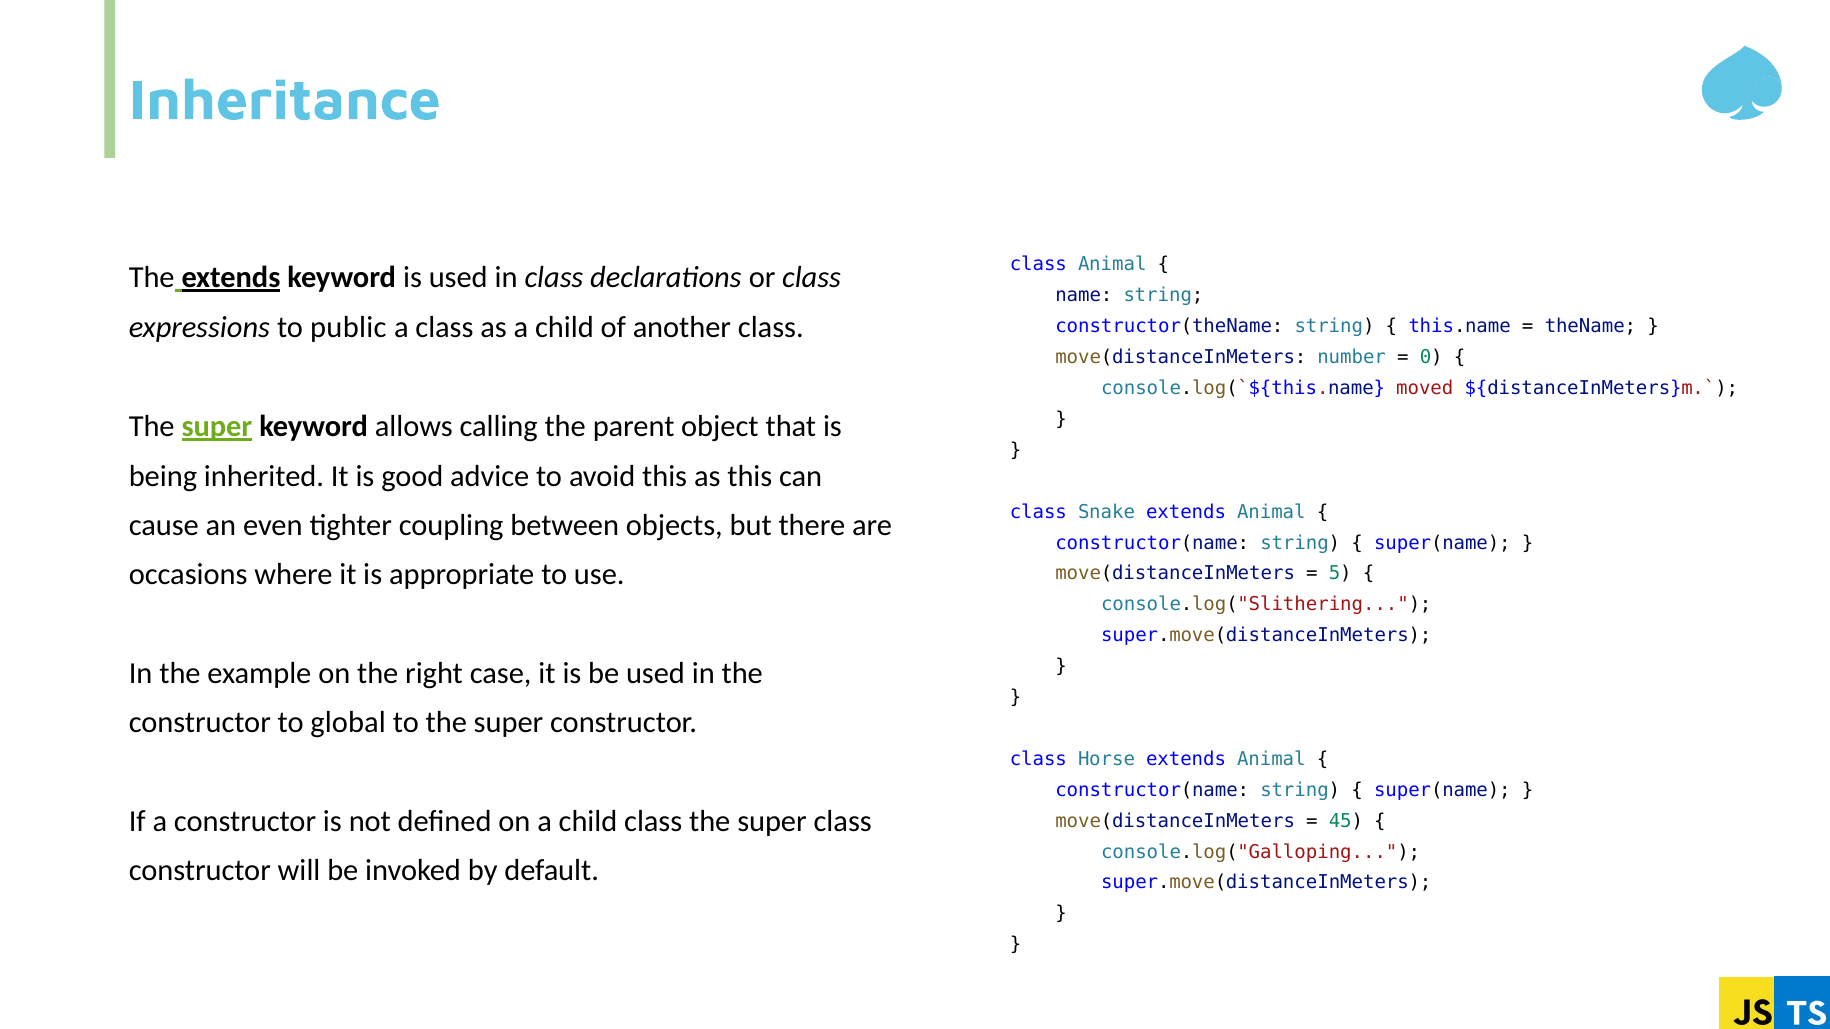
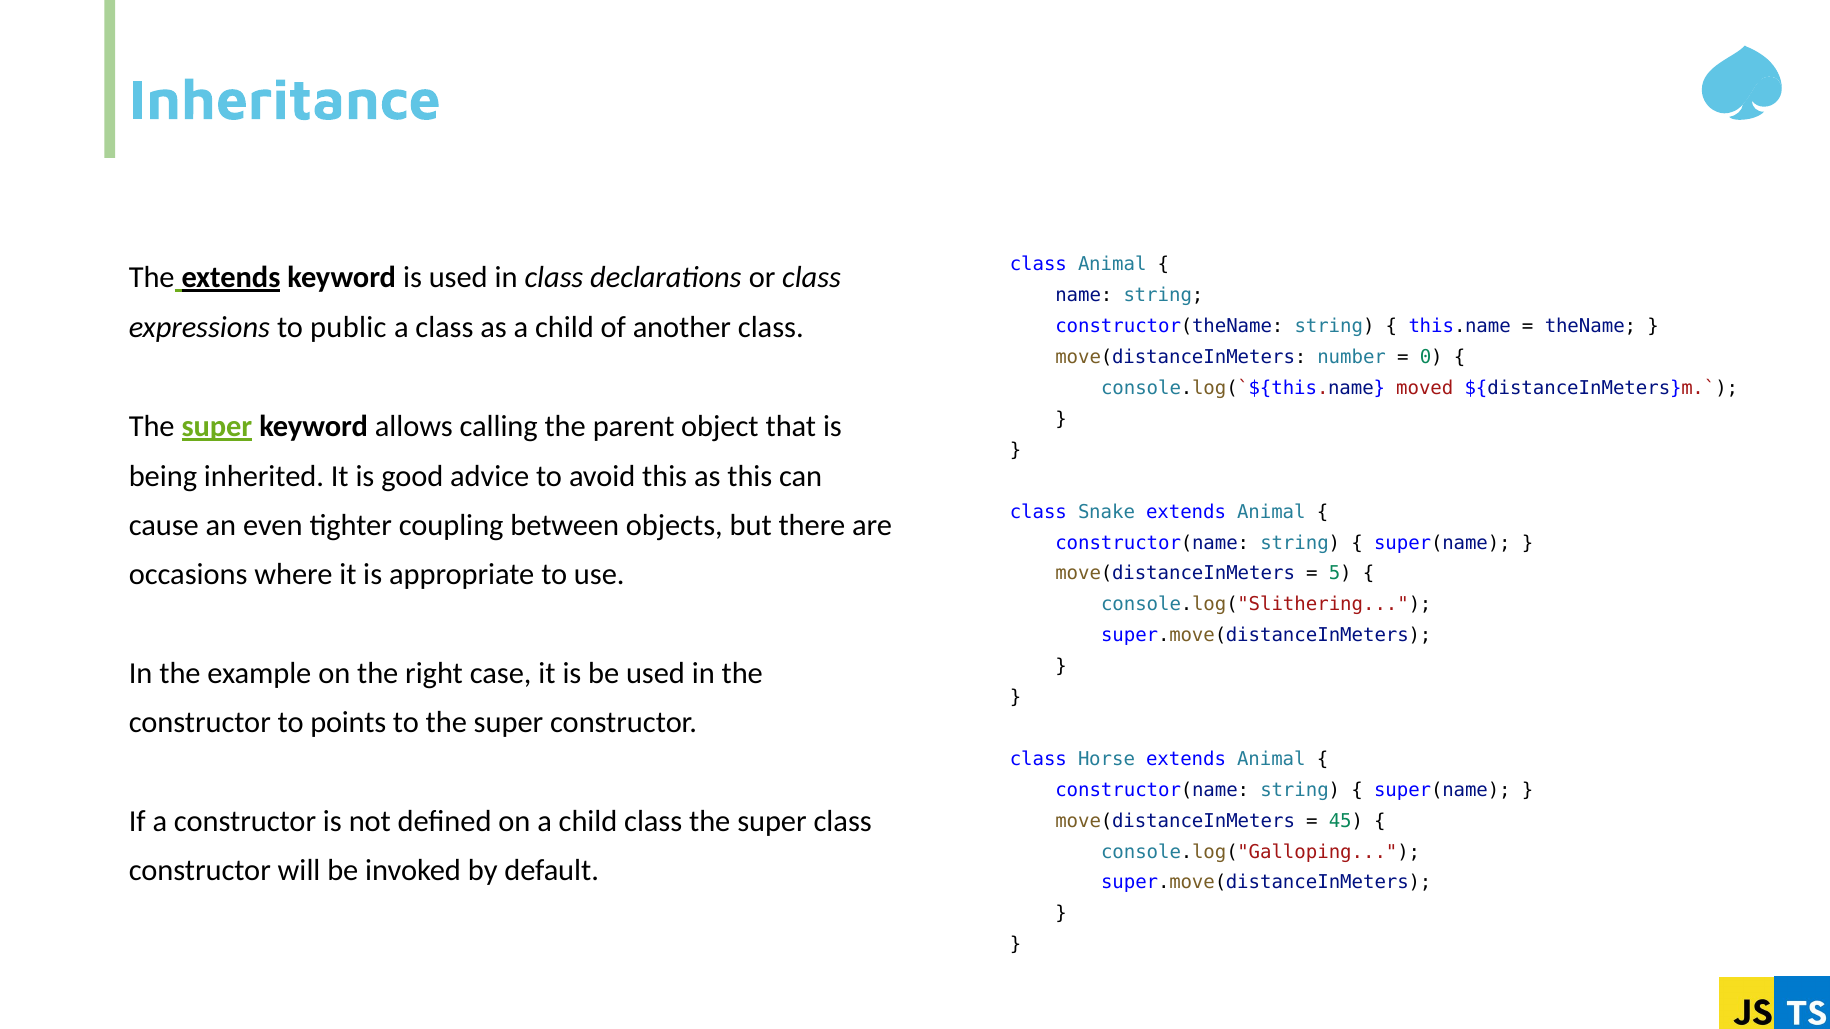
global: global -> points
